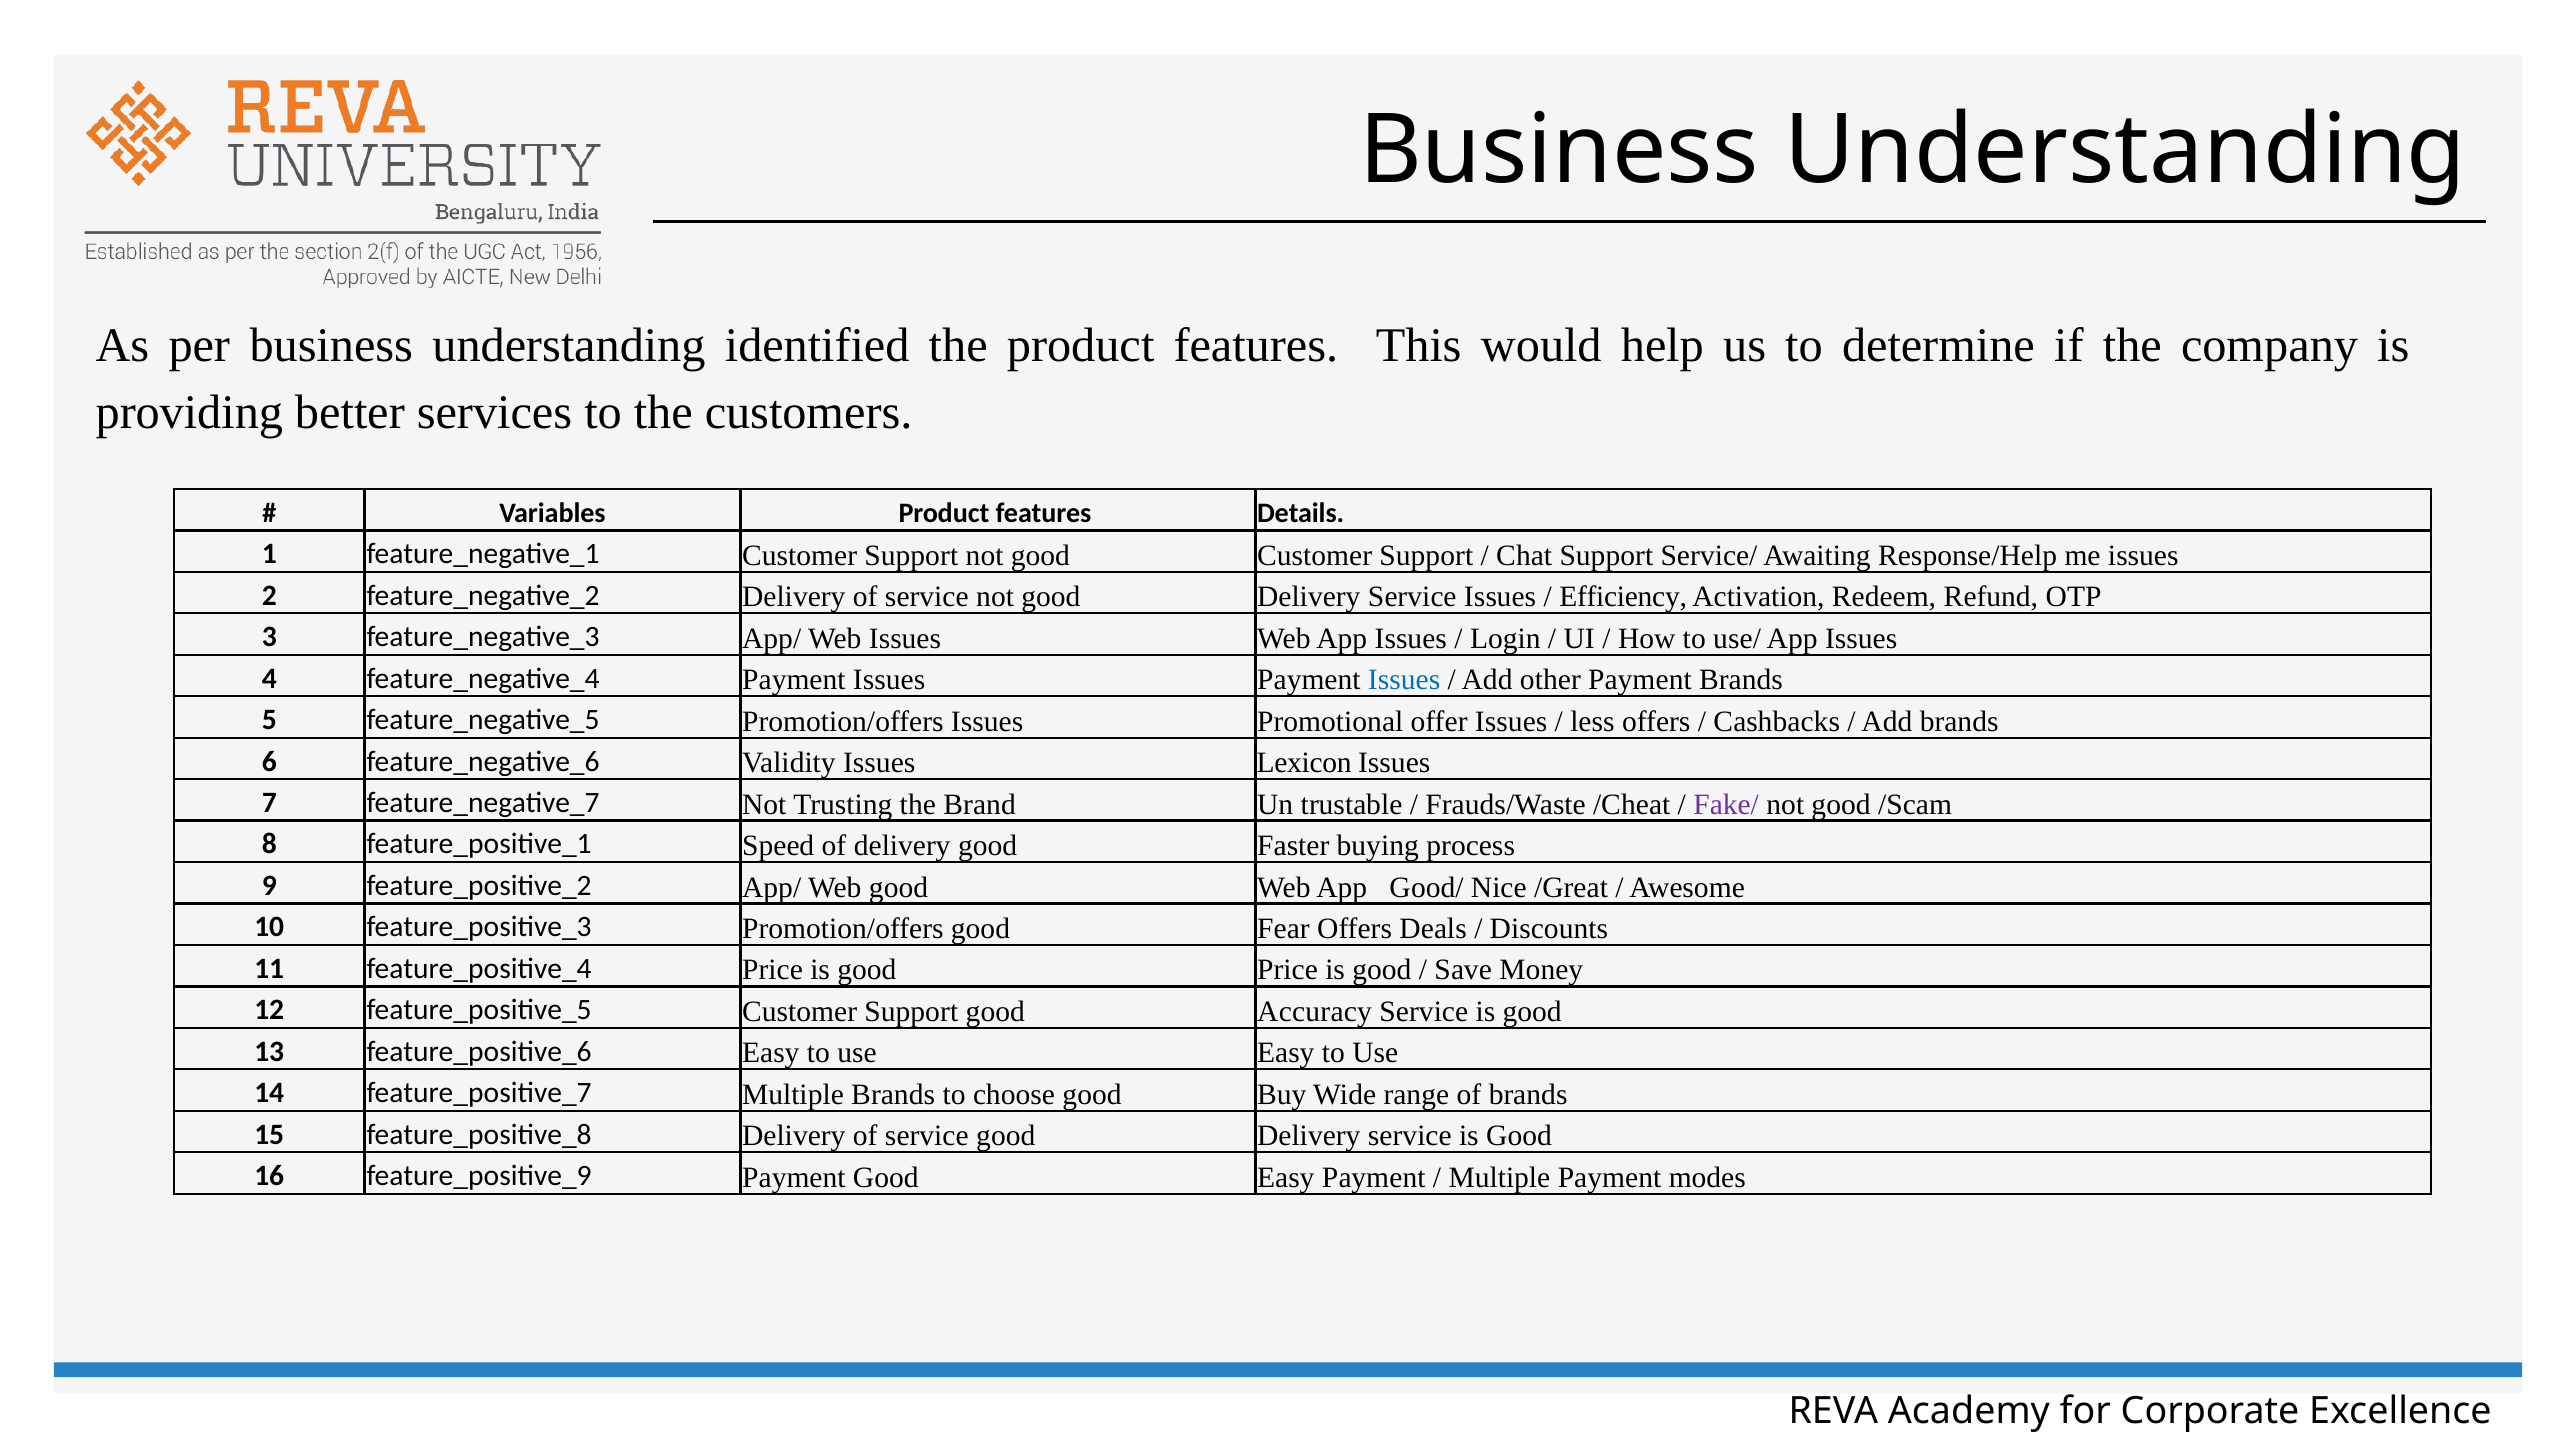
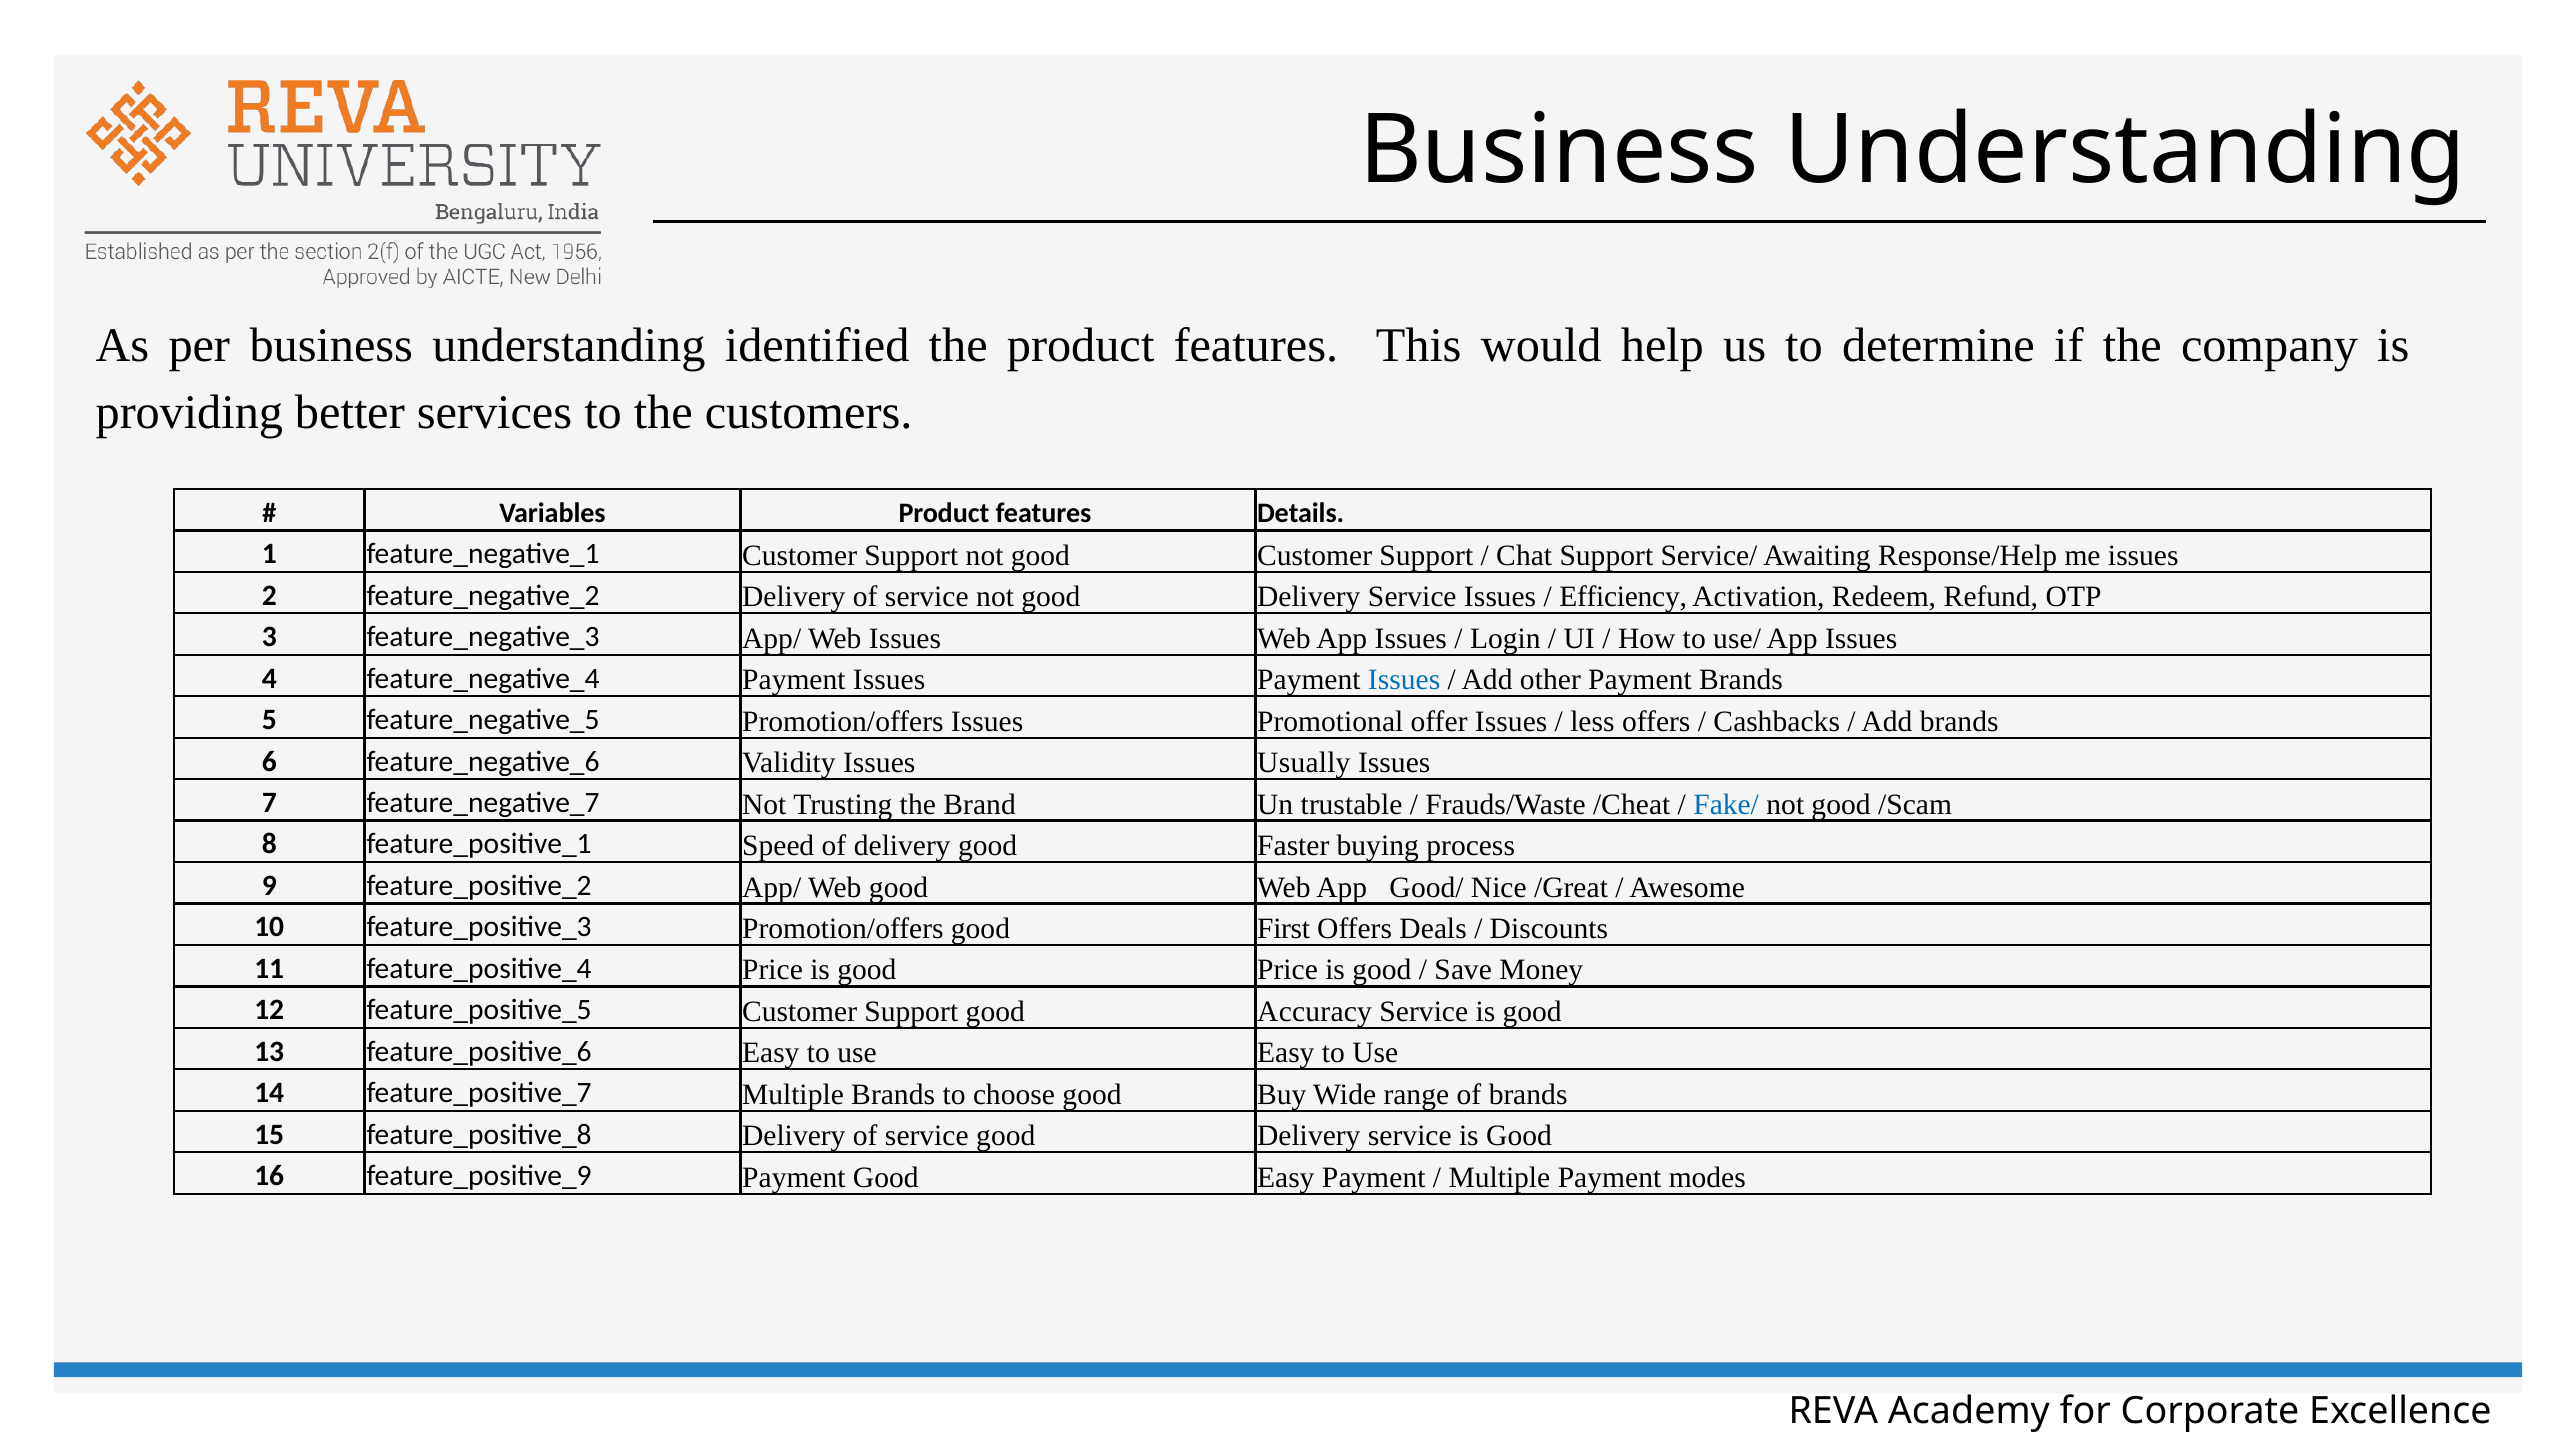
Lexicon: Lexicon -> Usually
Fake/ colour: purple -> blue
Fear: Fear -> First
